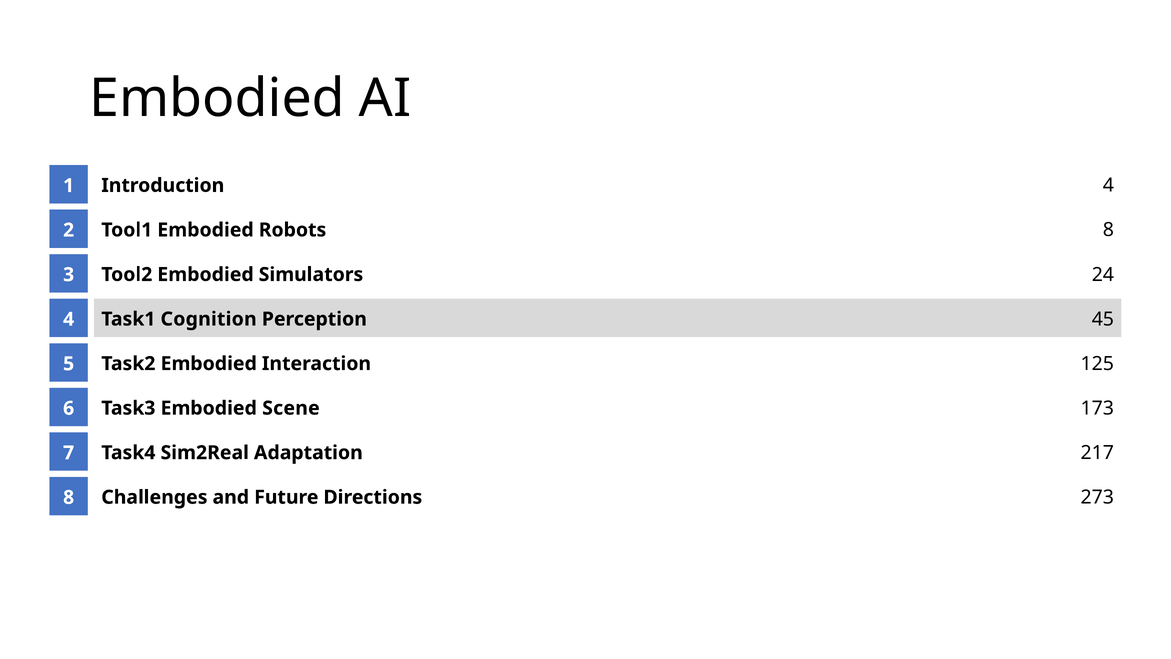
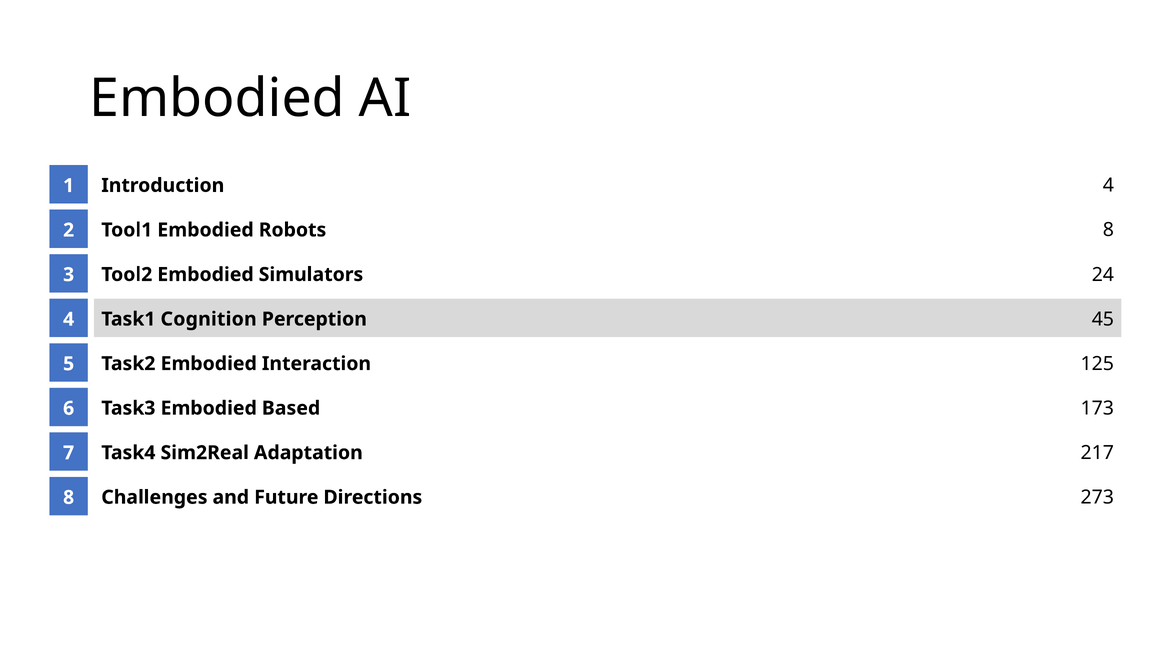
Scene: Scene -> Based
